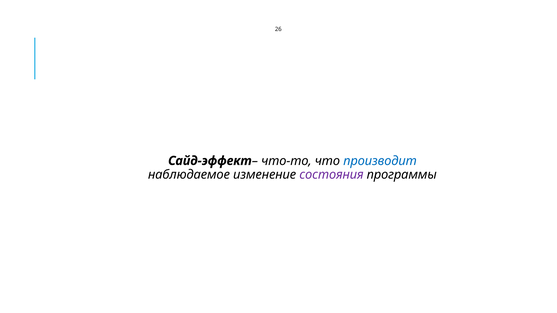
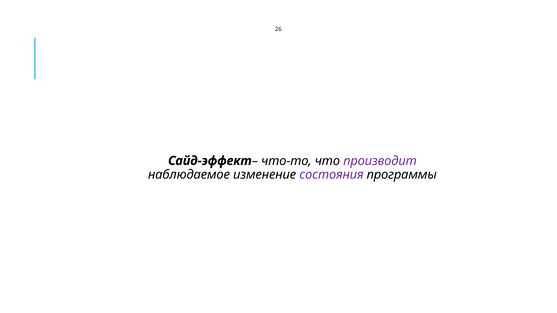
производит colour: blue -> purple
